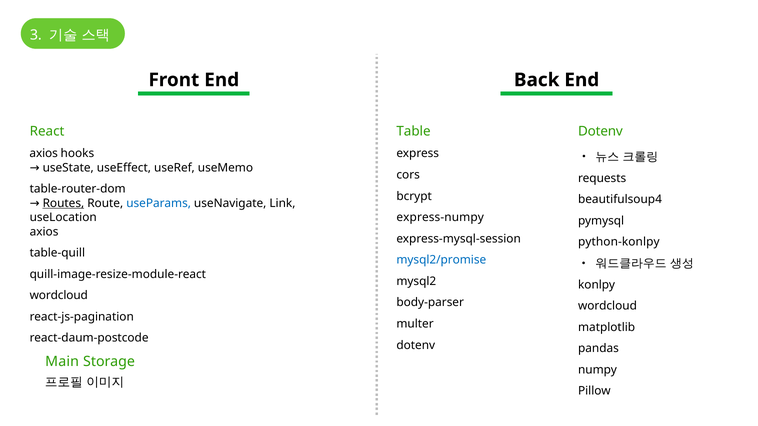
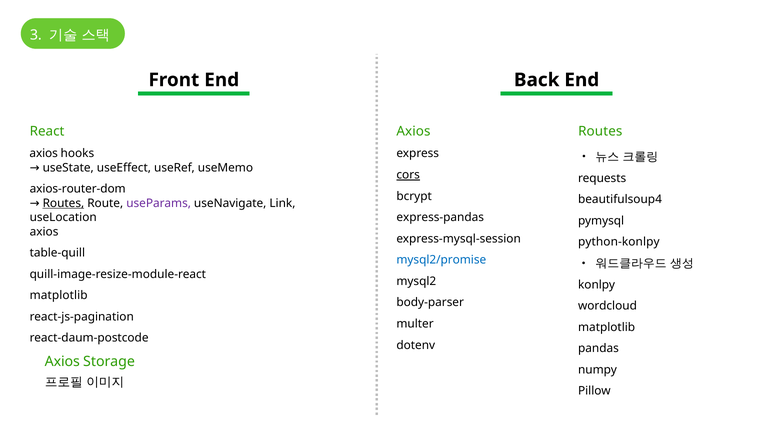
Table at (414, 132): Table -> Axios
Dotenv at (600, 132): Dotenv -> Routes
cors underline: none -> present
table-router-dom: table-router-dom -> axios-router-dom
useParams colour: blue -> purple
express-numpy: express-numpy -> express-pandas
wordcloud at (59, 296): wordcloud -> matplotlib
Main at (62, 362): Main -> Axios
